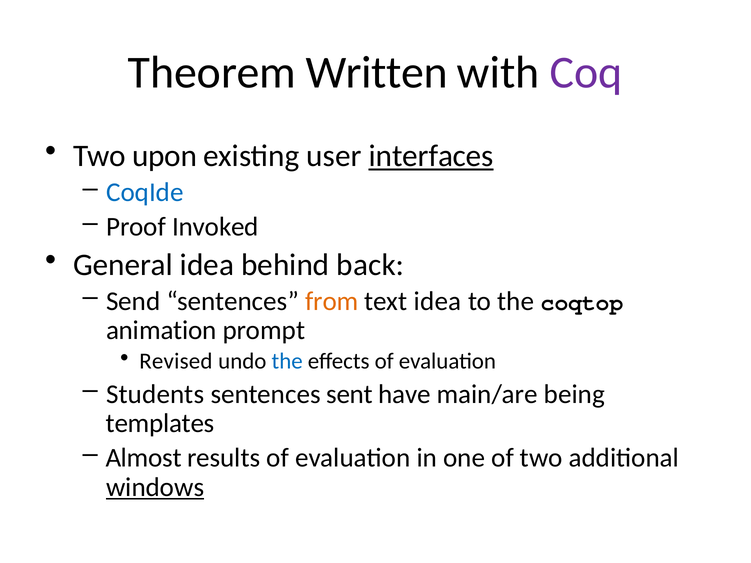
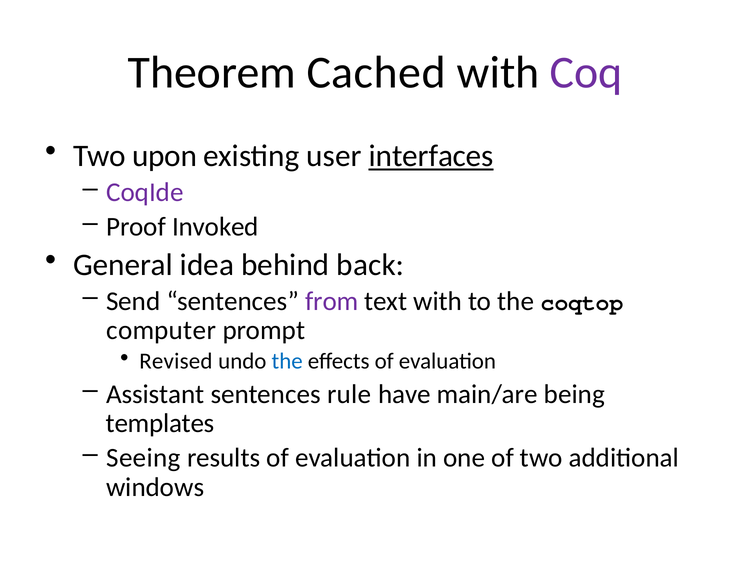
Written: Written -> Cached
CoqIde colour: blue -> purple
from colour: orange -> purple
text idea: idea -> with
animation: animation -> computer
Students: Students -> Assistant
sent: sent -> rule
Almost: Almost -> Seeing
windows underline: present -> none
